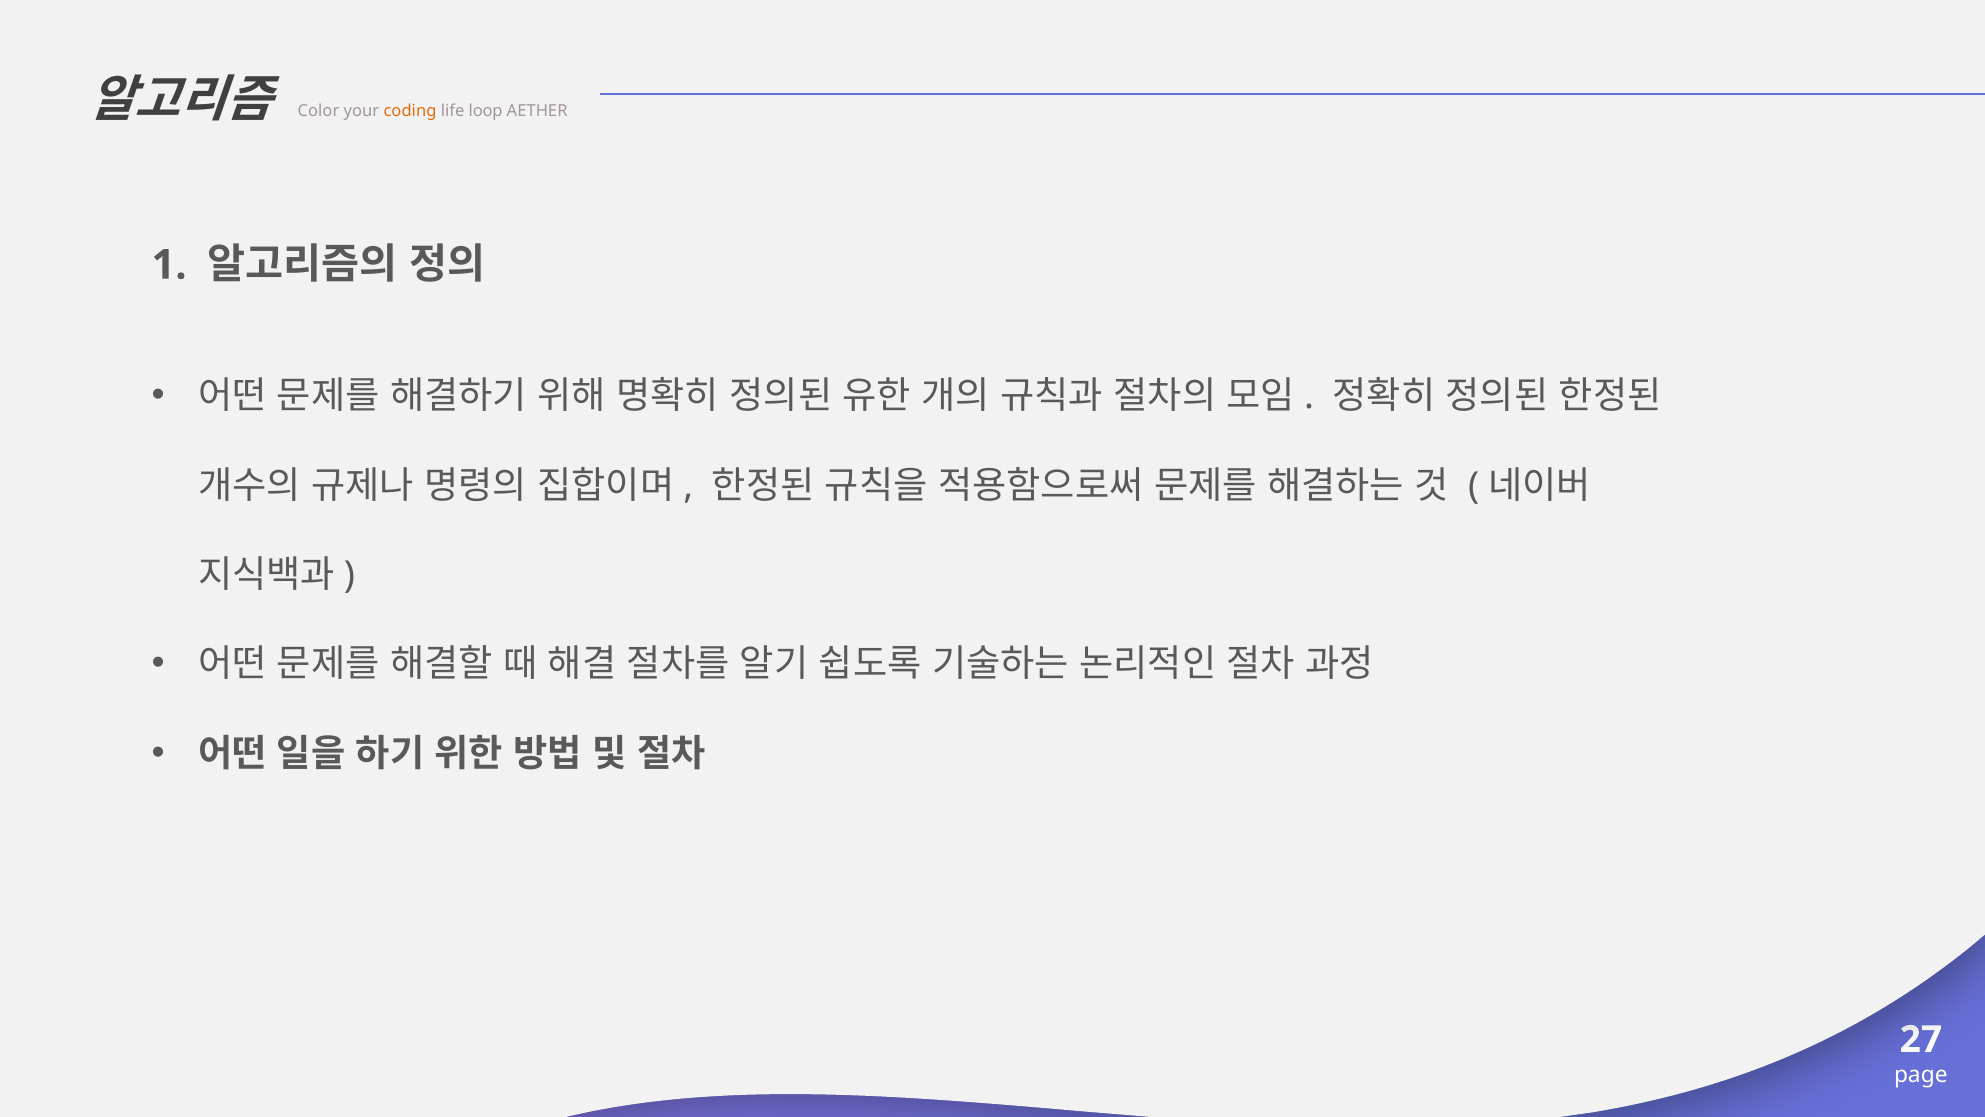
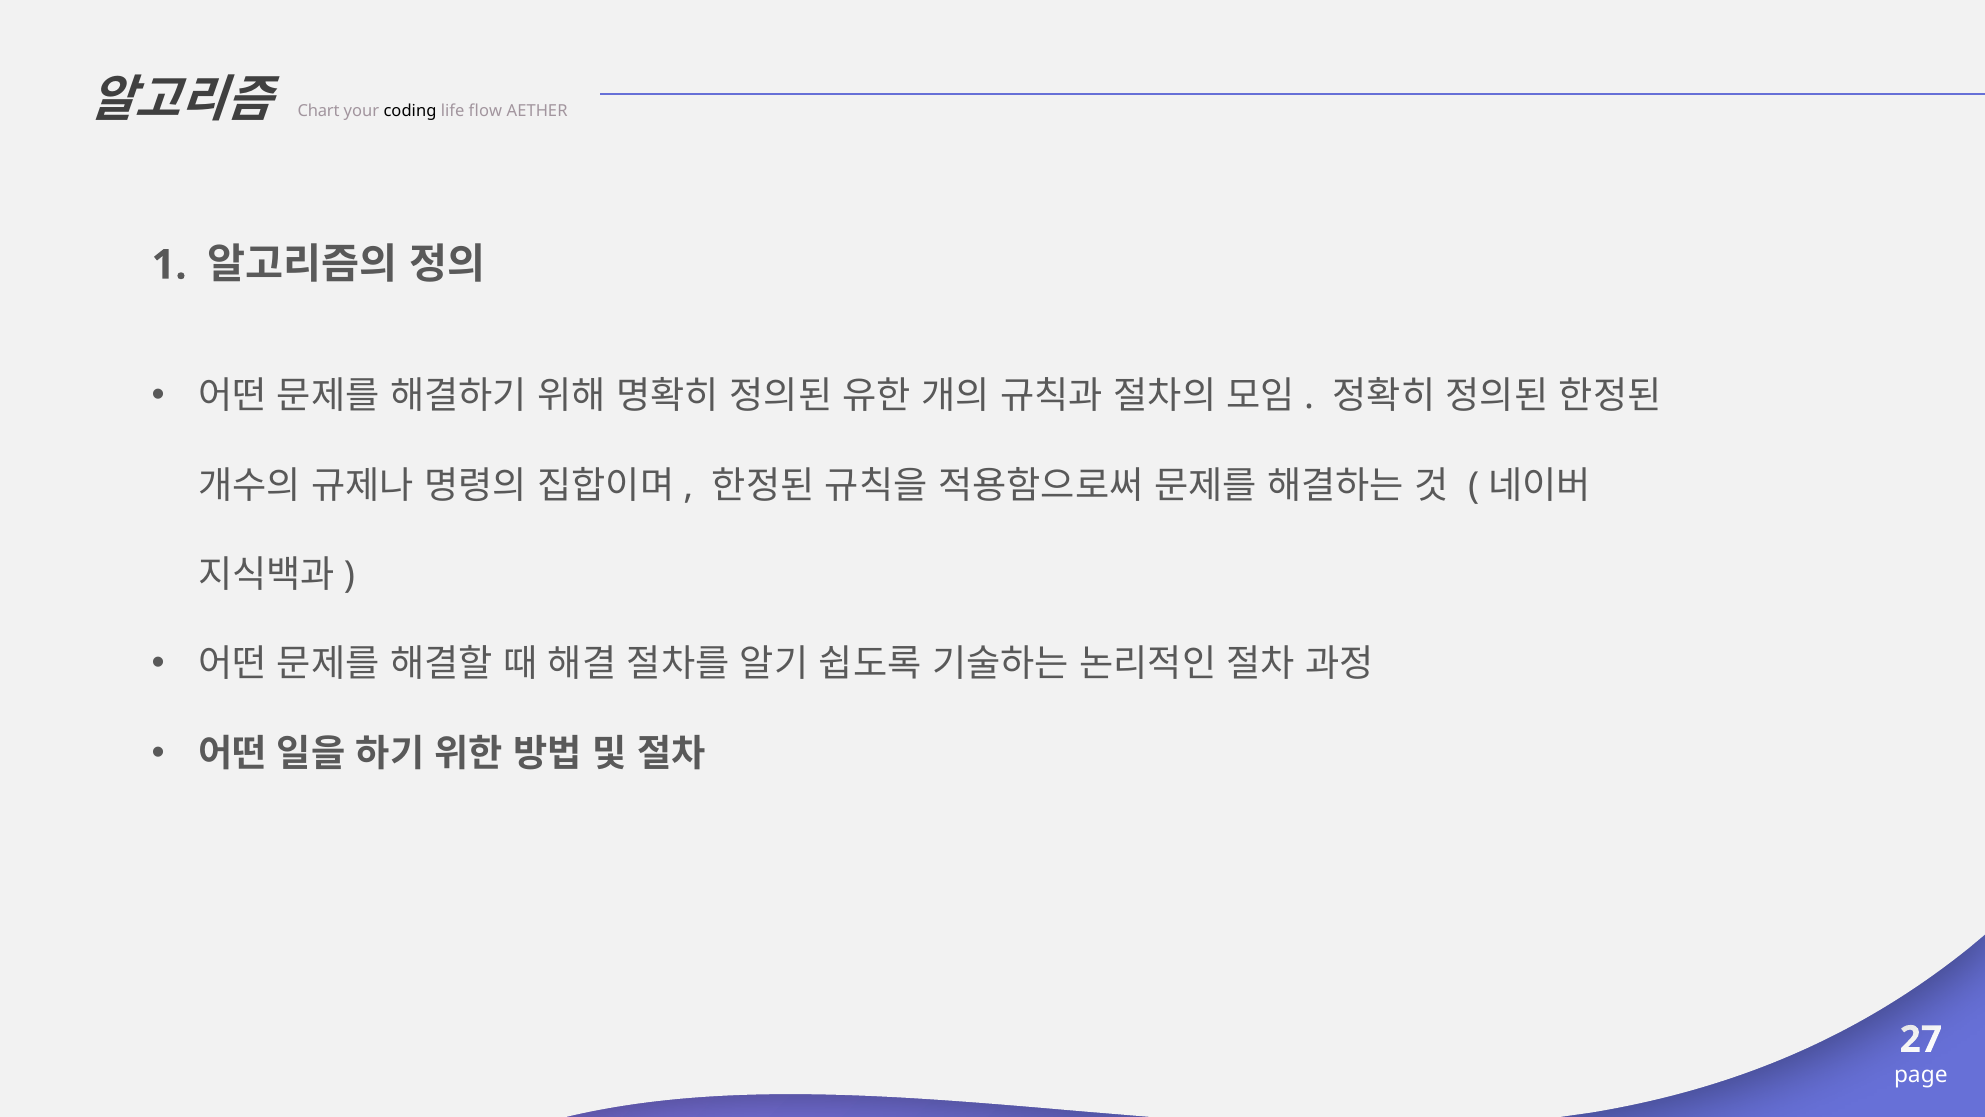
Color: Color -> Chart
coding colour: orange -> black
loop: loop -> flow
